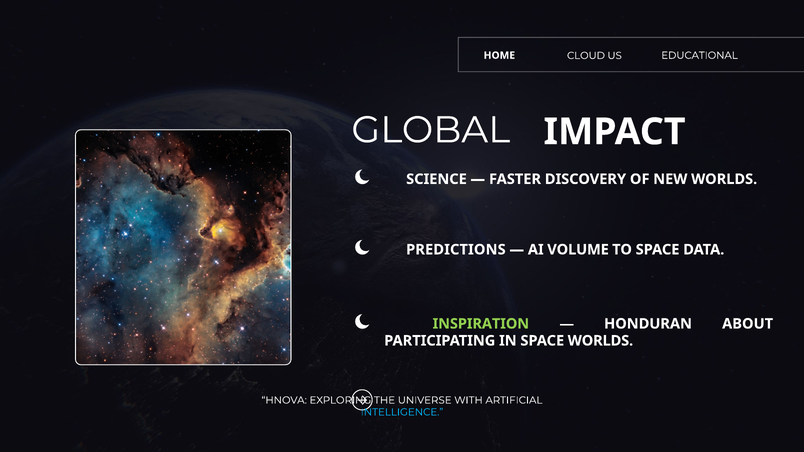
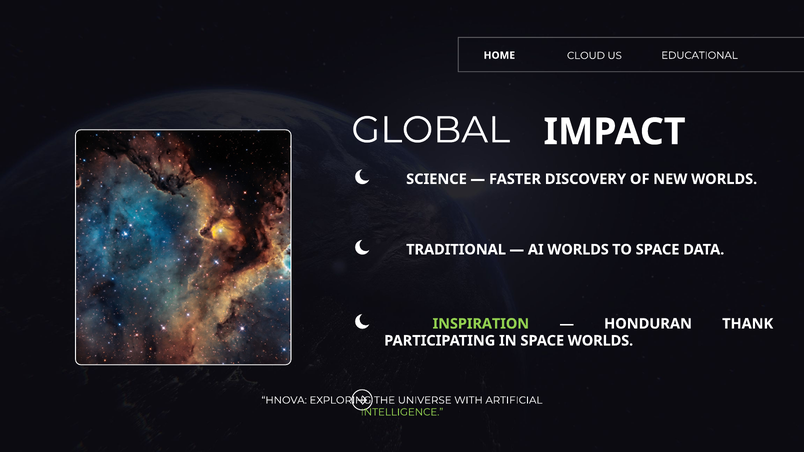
PREDICTIONS: PREDICTIONS -> TRADITIONAL
AI VOLUME: VOLUME -> WORLDS
ABOUT: ABOUT -> THANK
INTELLIGENCE colour: light blue -> light green
